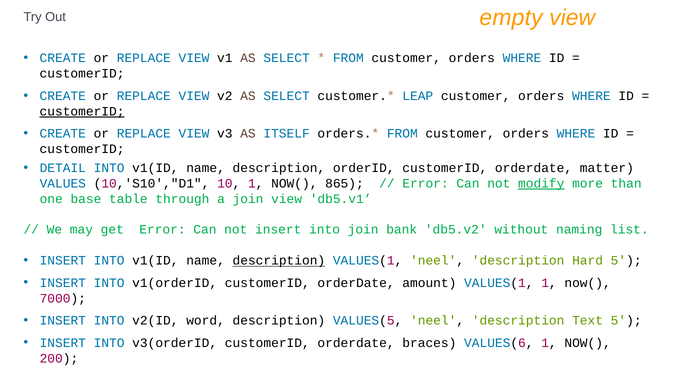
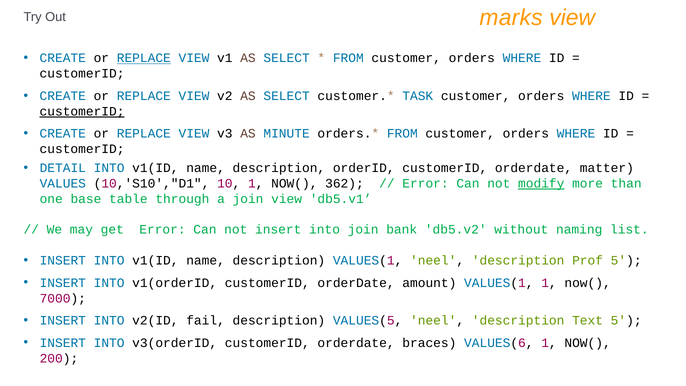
empty: empty -> marks
REPLACE at (144, 58) underline: none -> present
LEAP: LEAP -> TASK
ITSELF: ITSELF -> MINUTE
865: 865 -> 362
description at (279, 261) underline: present -> none
Hard: Hard -> Prof
word: word -> fail
